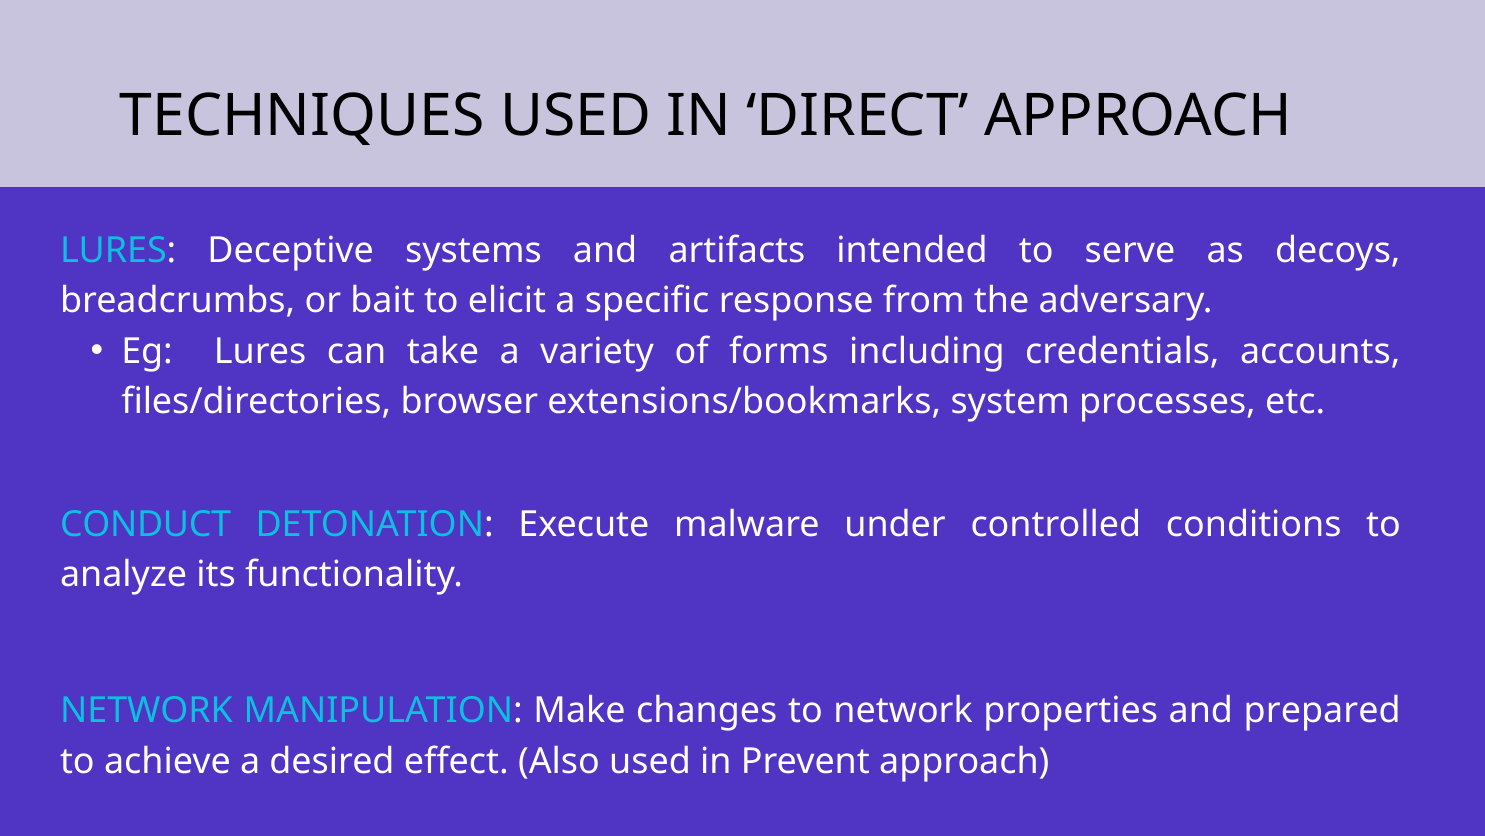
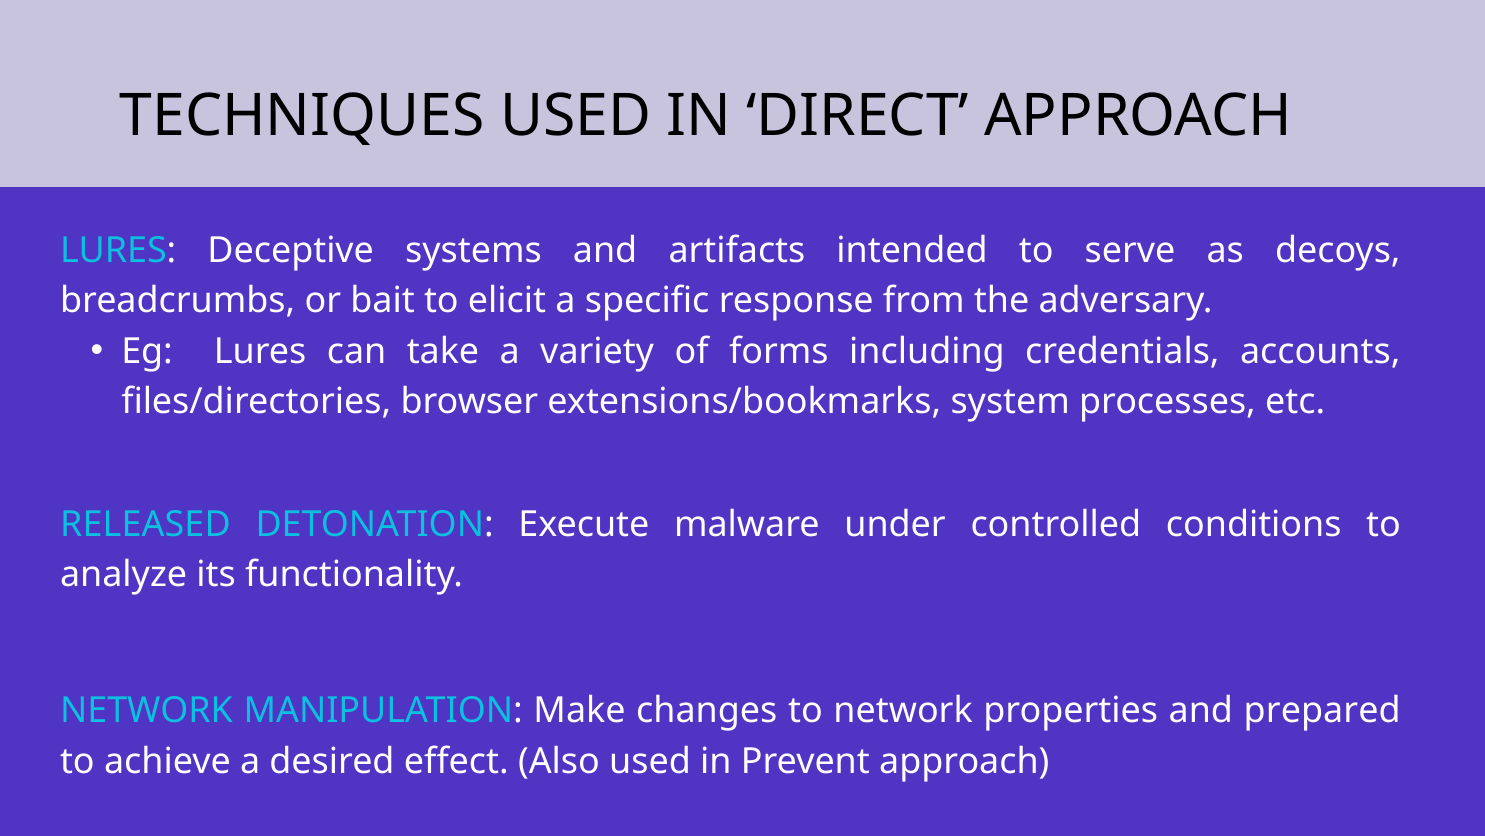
CONDUCT: CONDUCT -> RELEASED
